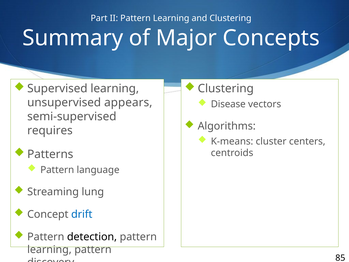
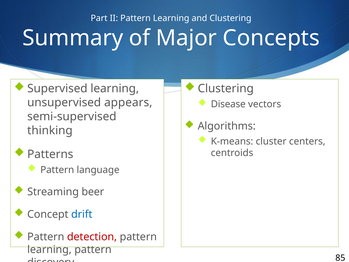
requires: requires -> thinking
lung: lung -> beer
detection colour: black -> red
